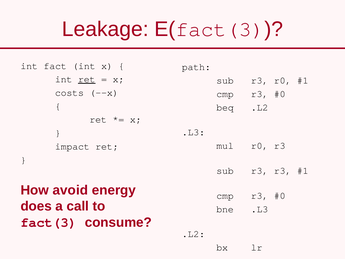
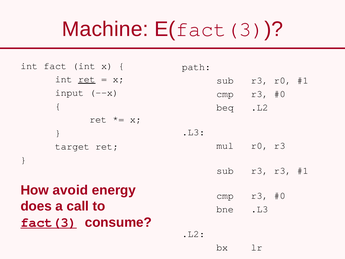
Leakage: Leakage -> Machine
costs: costs -> input
impact: impact -> target
fact(3 underline: none -> present
